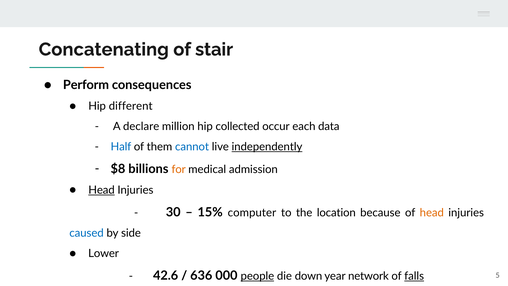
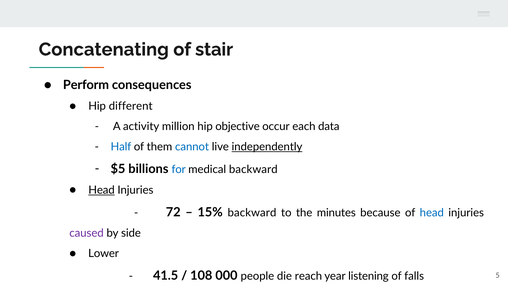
declare: declare -> activity
collected: collected -> objective
$8: $8 -> $5
for colour: orange -> blue
medical admission: admission -> backward
30: 30 -> 72
15% computer: computer -> backward
location: location -> minutes
head at (432, 212) colour: orange -> blue
caused colour: blue -> purple
42.6: 42.6 -> 41.5
636: 636 -> 108
people underline: present -> none
down: down -> reach
network: network -> listening
falls underline: present -> none
